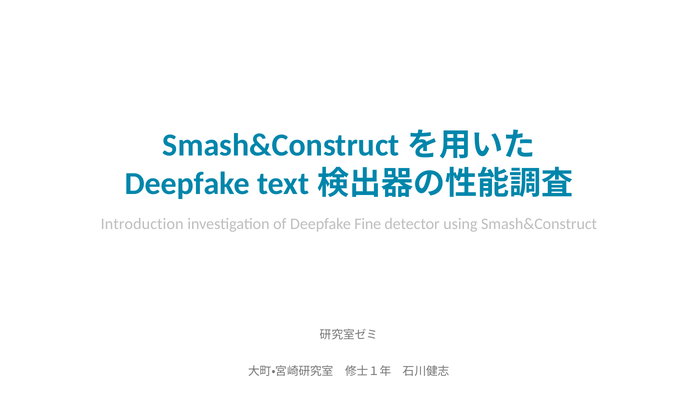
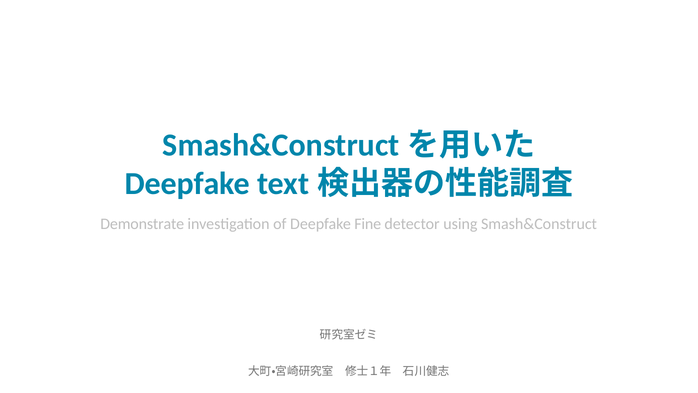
Introduction: Introduction -> Demonstrate
